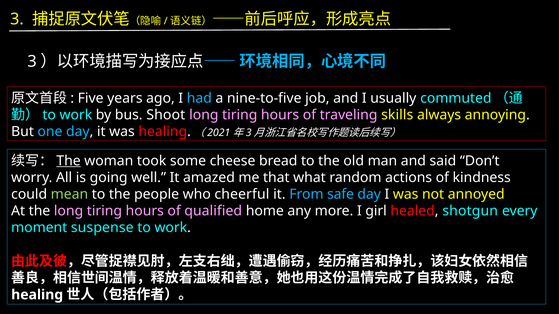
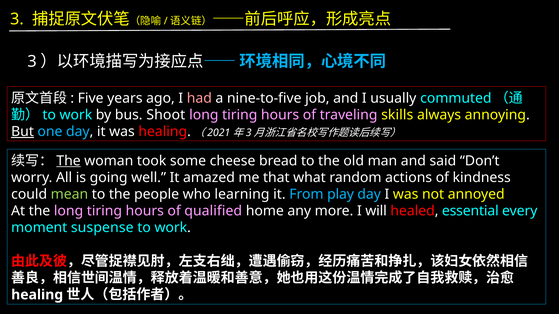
had colour: light blue -> pink
But underline: none -> present
cheerful: cheerful -> learning
safe: safe -> play
girl: girl -> will
shotgun: shotgun -> essential
